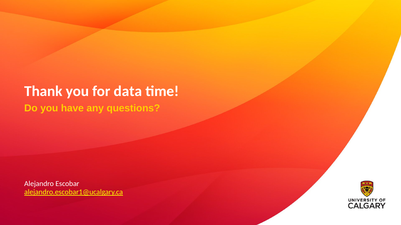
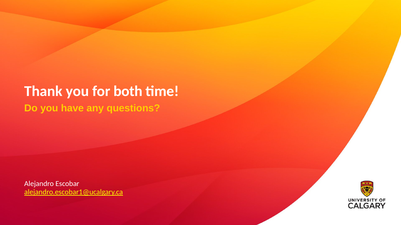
data: data -> both
